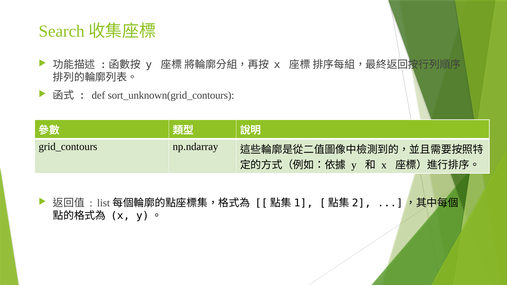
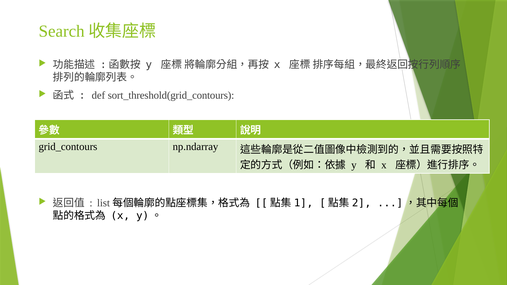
sort_unknown(grid_contours: sort_unknown(grid_contours -> sort_threshold(grid_contours
